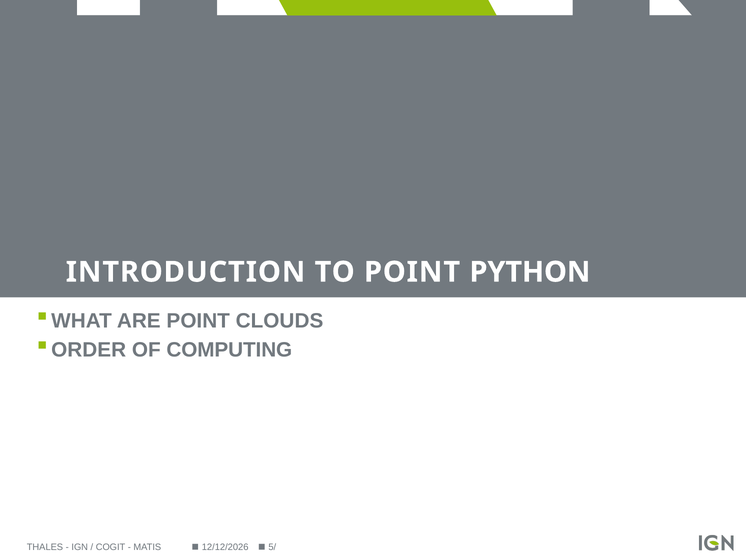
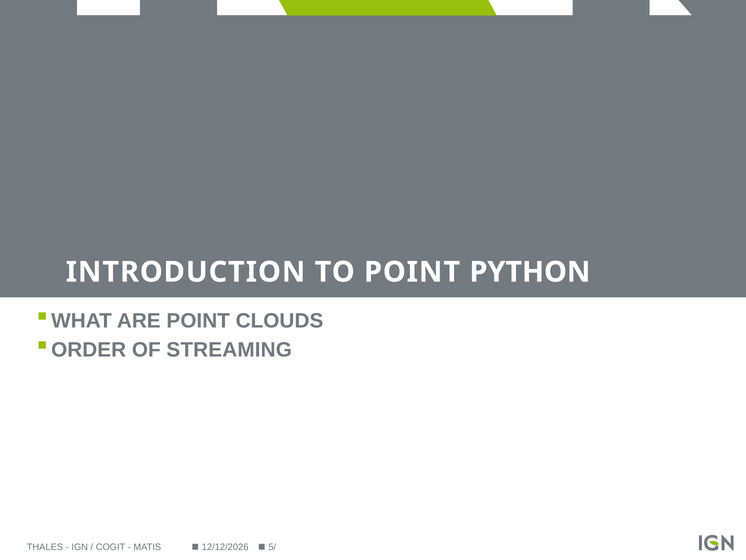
COMPUTING: COMPUTING -> STREAMING
